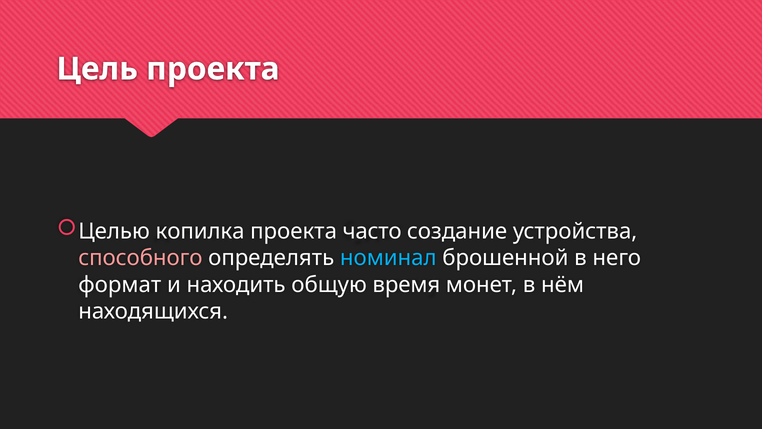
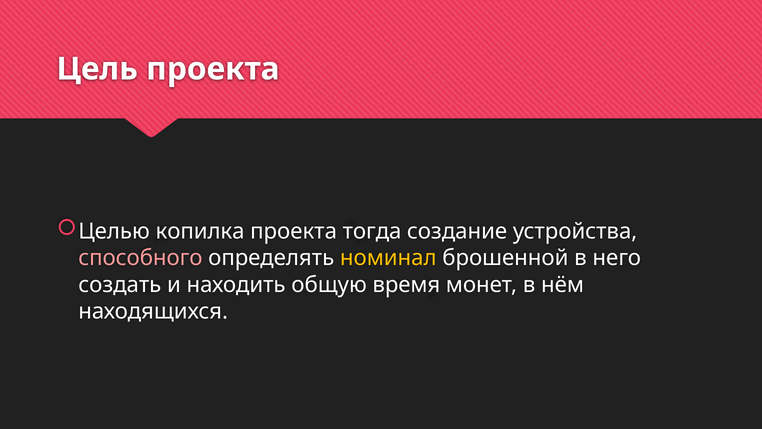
часто: часто -> тогда
номинал colour: light blue -> yellow
формат: формат -> создать
